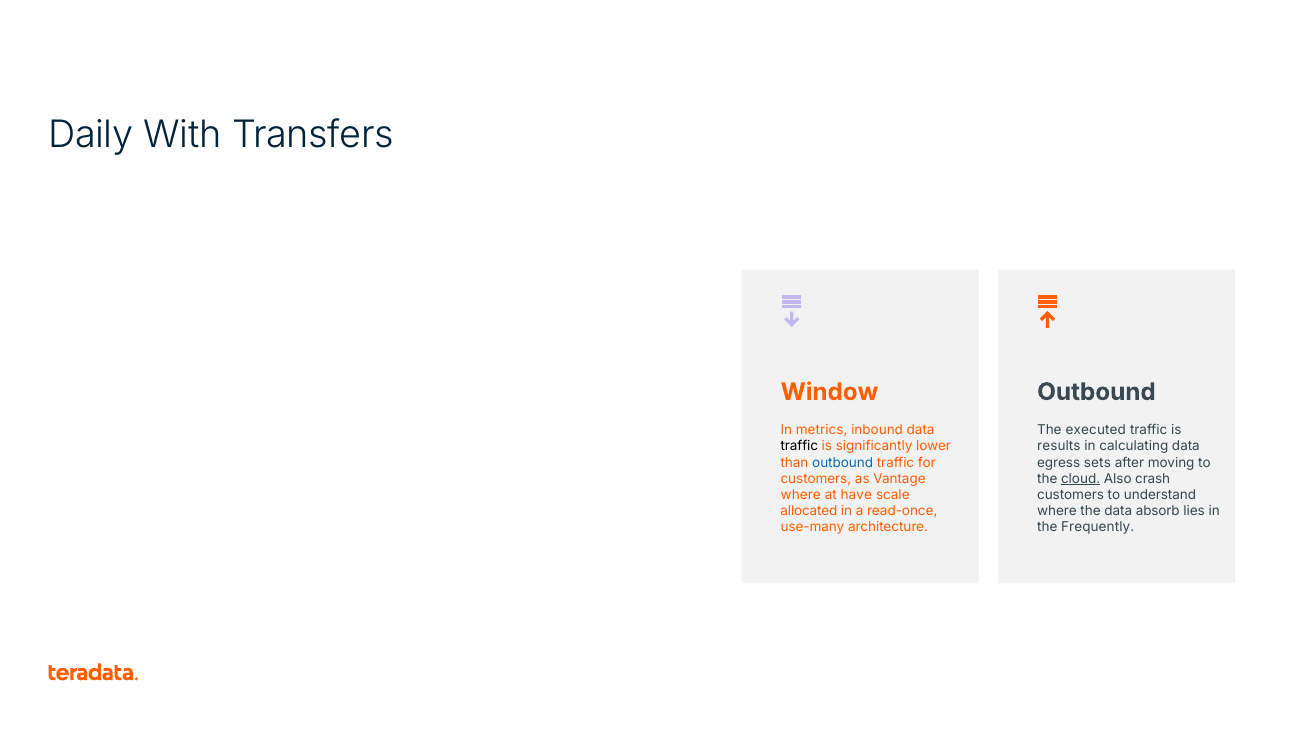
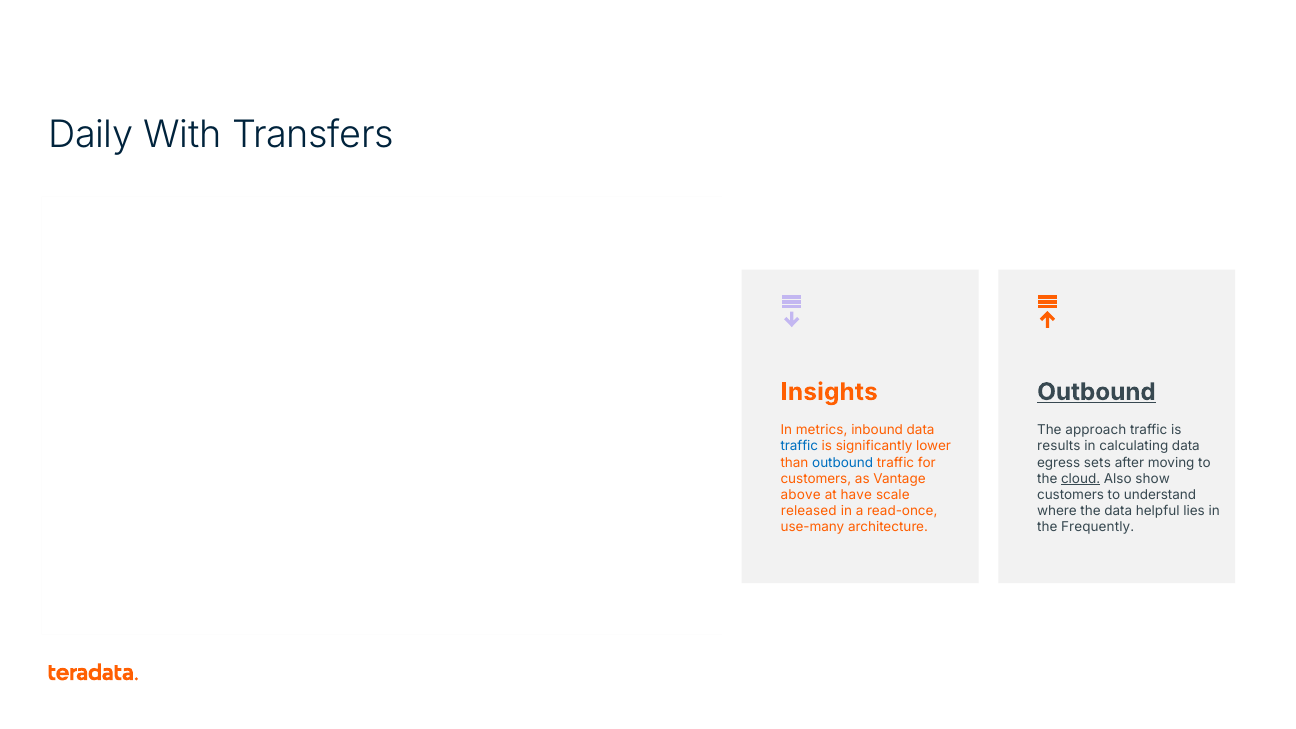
Window: Window -> Insights
Outbound at (1096, 392) underline: none -> present
executed: executed -> approach
traffic at (799, 446) colour: black -> blue
crash: crash -> show
where at (801, 495): where -> above
allocated: allocated -> released
absorb: absorb -> helpful
